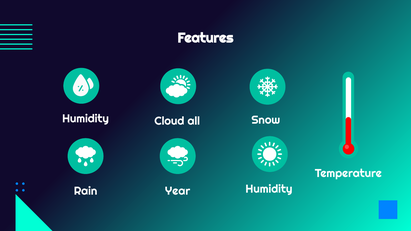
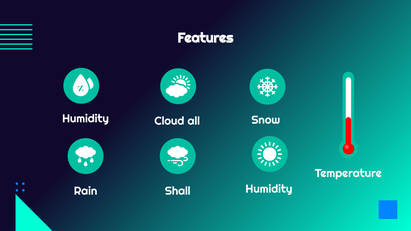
Year: Year -> Shall
